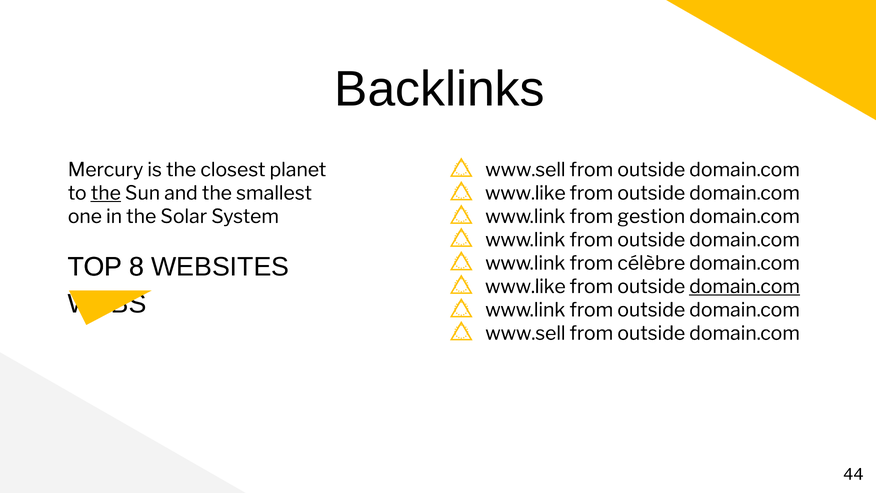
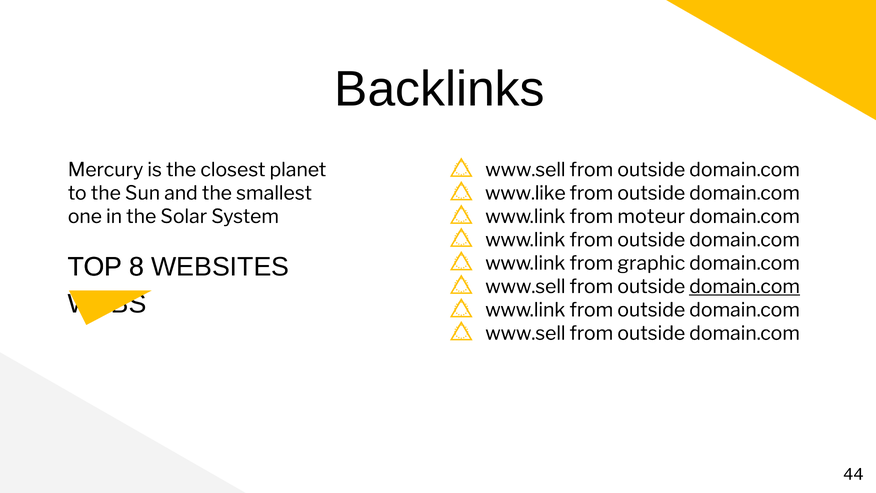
the at (106, 193) underline: present -> none
gestion: gestion -> moteur
célèbre: célèbre -> graphic
www.like at (525, 286): www.like -> www.sell
